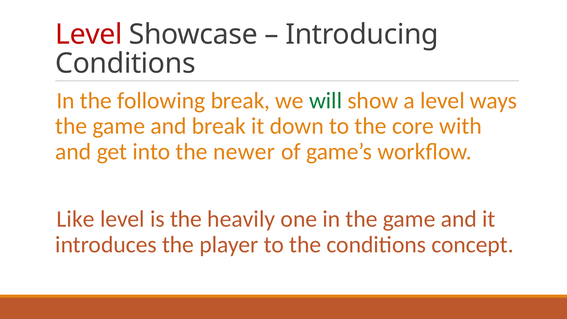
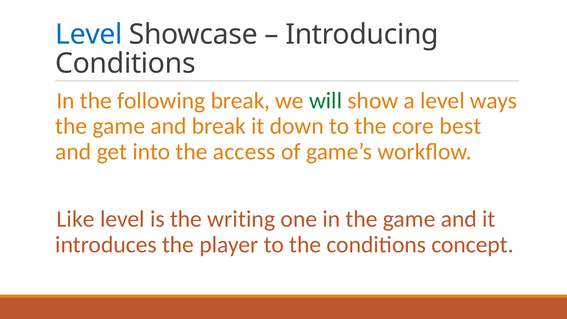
Level at (89, 35) colour: red -> blue
with: with -> best
newer: newer -> access
heavily: heavily -> writing
